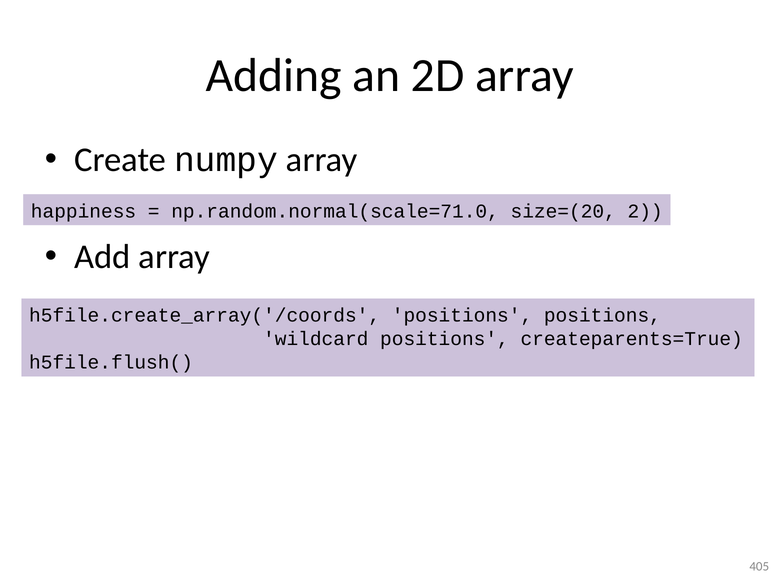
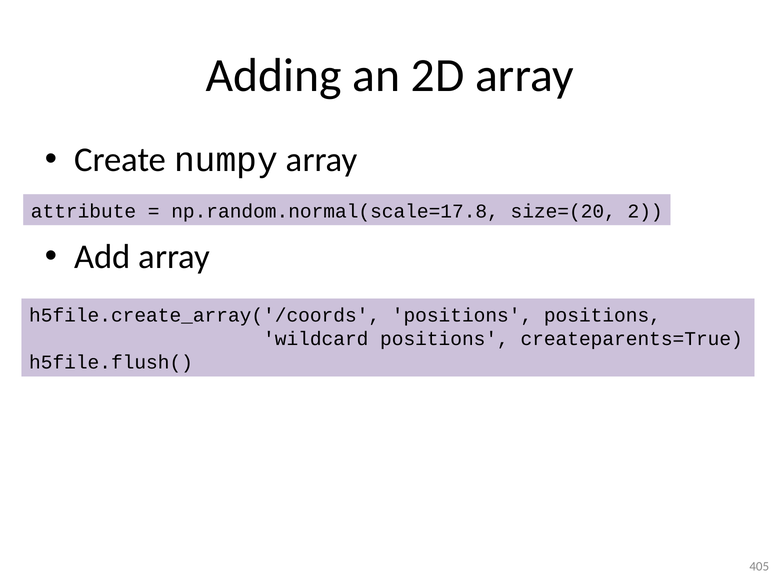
happiness: happiness -> attribute
np.random.normal(scale=71.0: np.random.normal(scale=71.0 -> np.random.normal(scale=17.8
